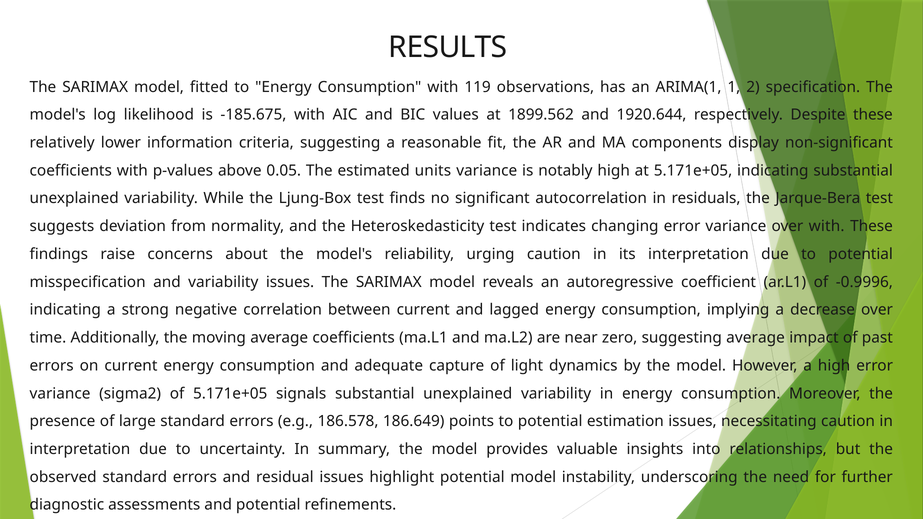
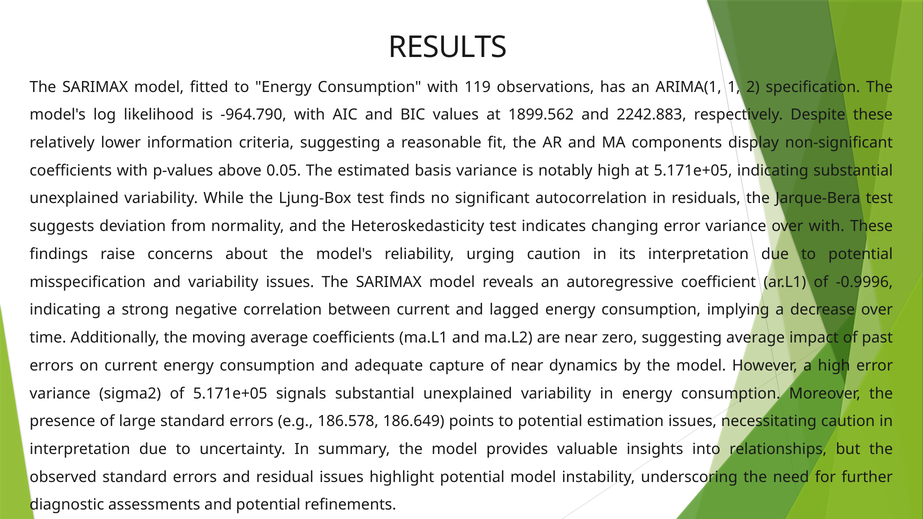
-185.675: -185.675 -> -964.790
1920.644: 1920.644 -> 2242.883
units: units -> basis
of light: light -> near
